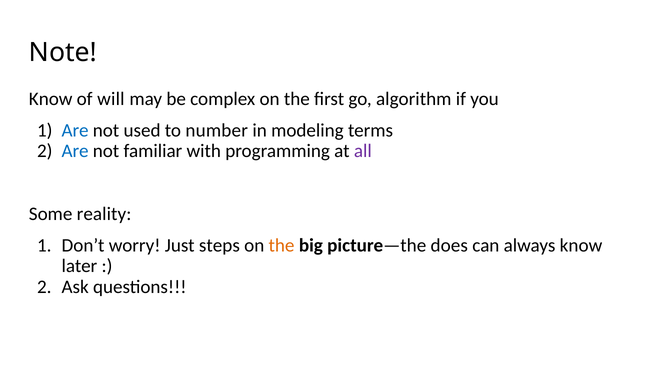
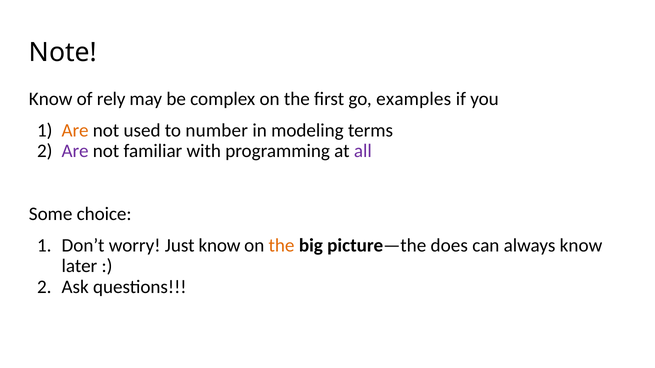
will: will -> rely
algorithm: algorithm -> examples
Are at (75, 131) colour: blue -> orange
Are at (75, 151) colour: blue -> purple
reality: reality -> choice
Just steps: steps -> know
